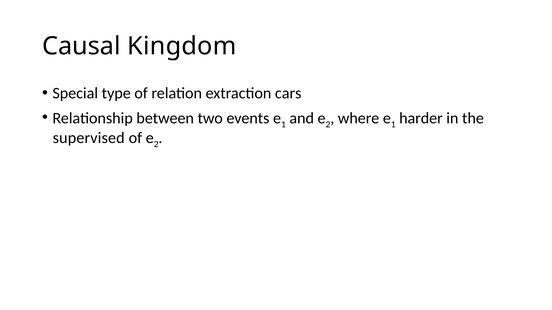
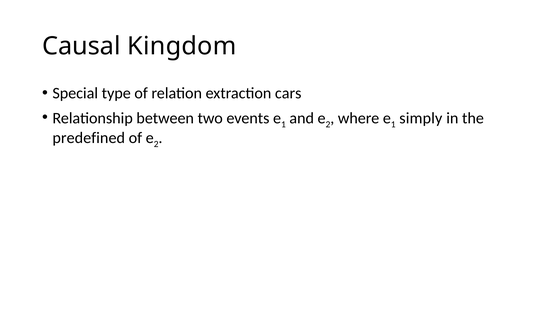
harder: harder -> simply
supervised: supervised -> predefined
